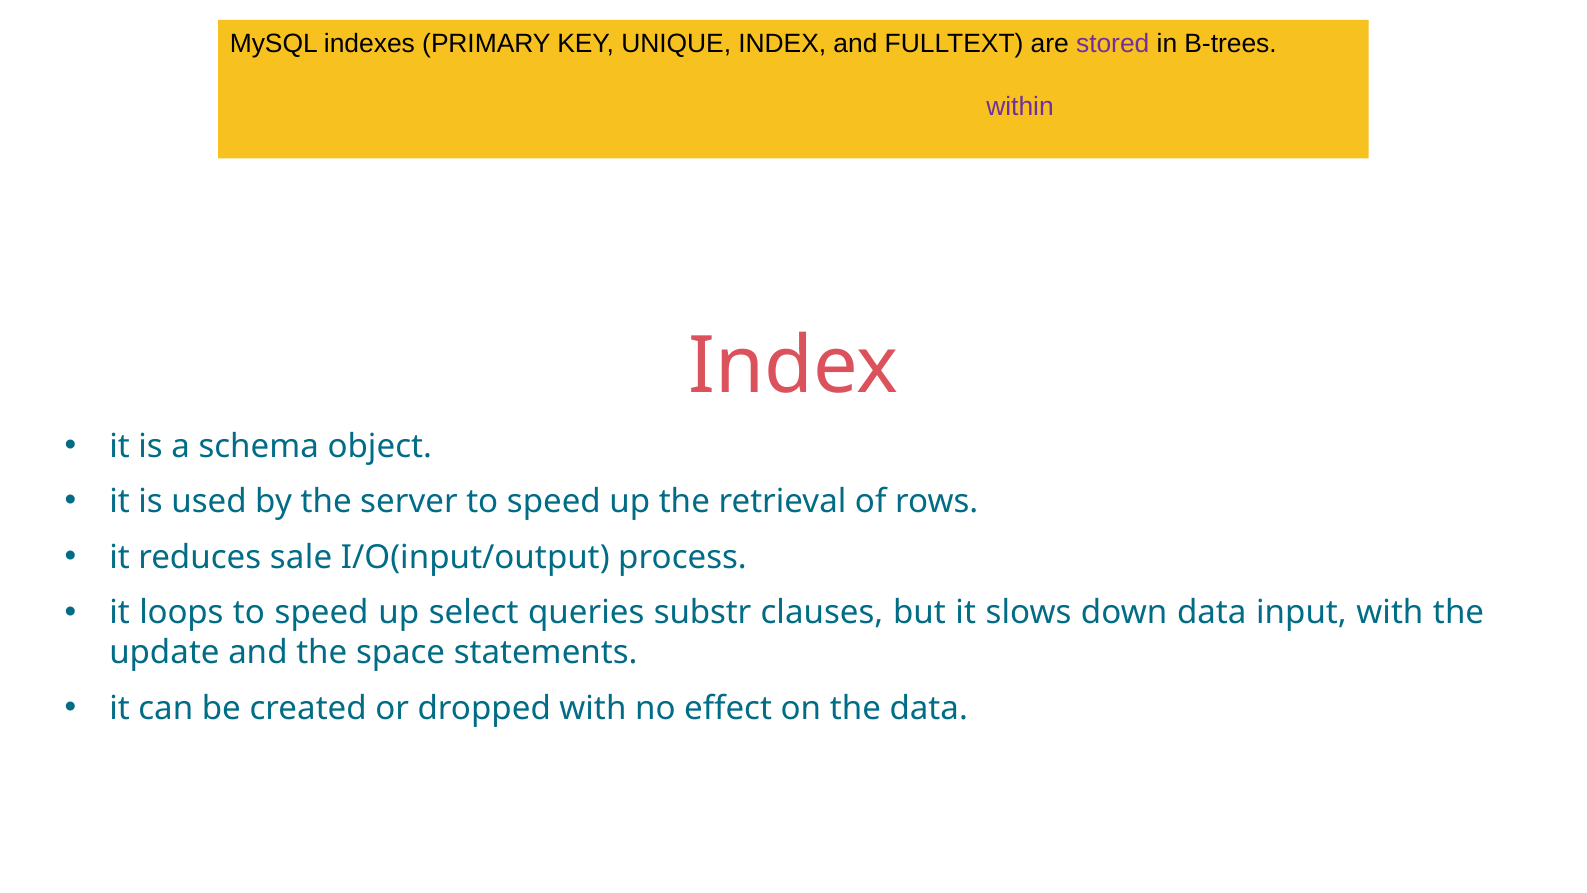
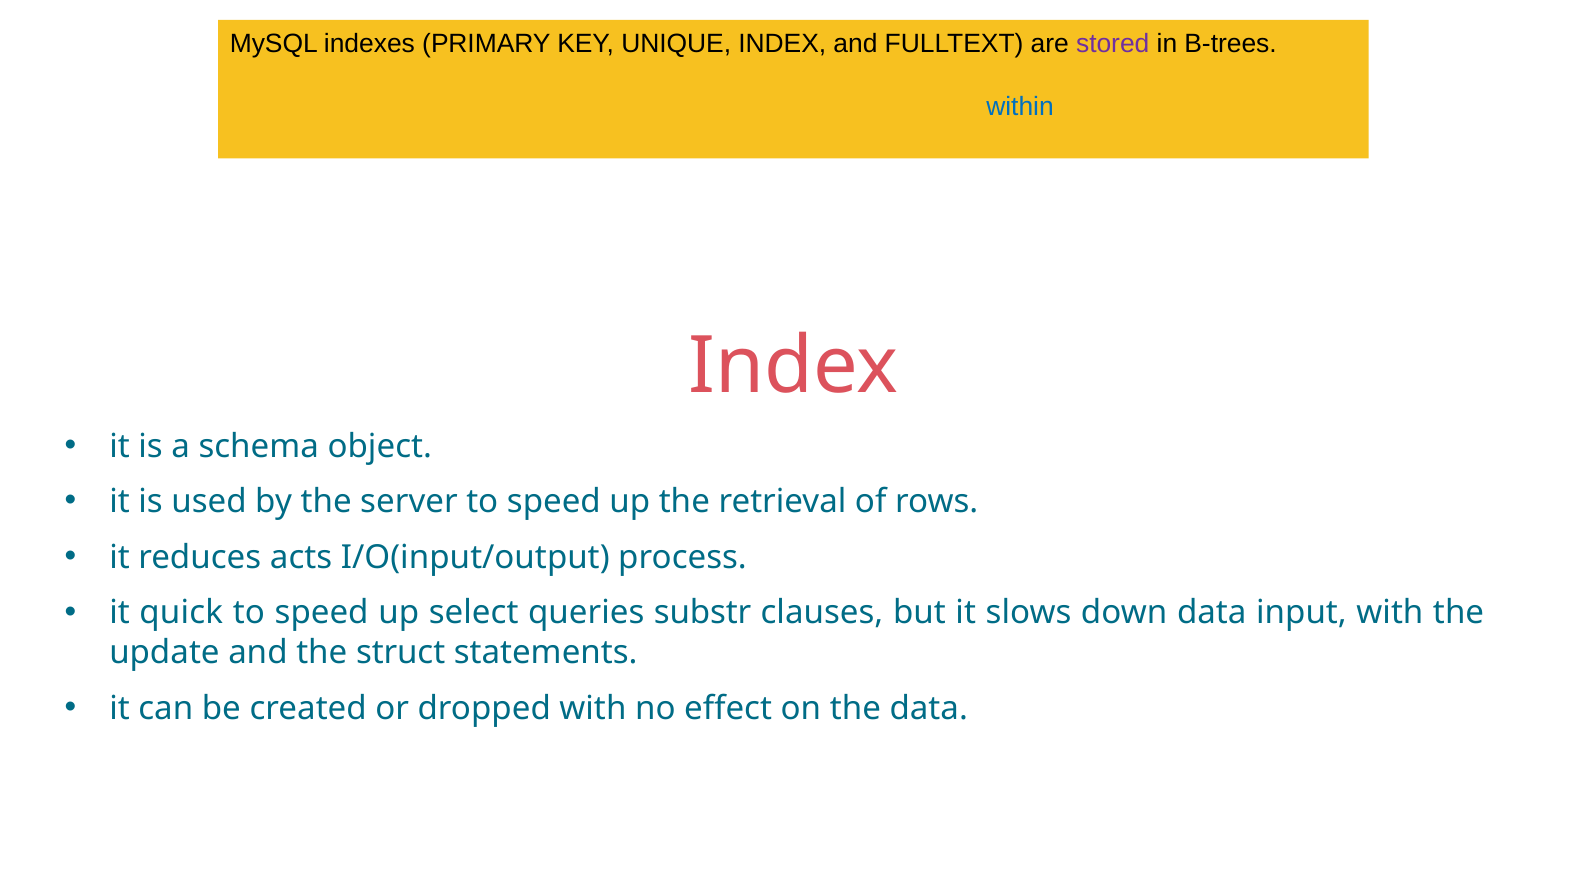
within colour: purple -> blue
sale: sale -> acts
loops: loops -> quick
space: space -> struct
